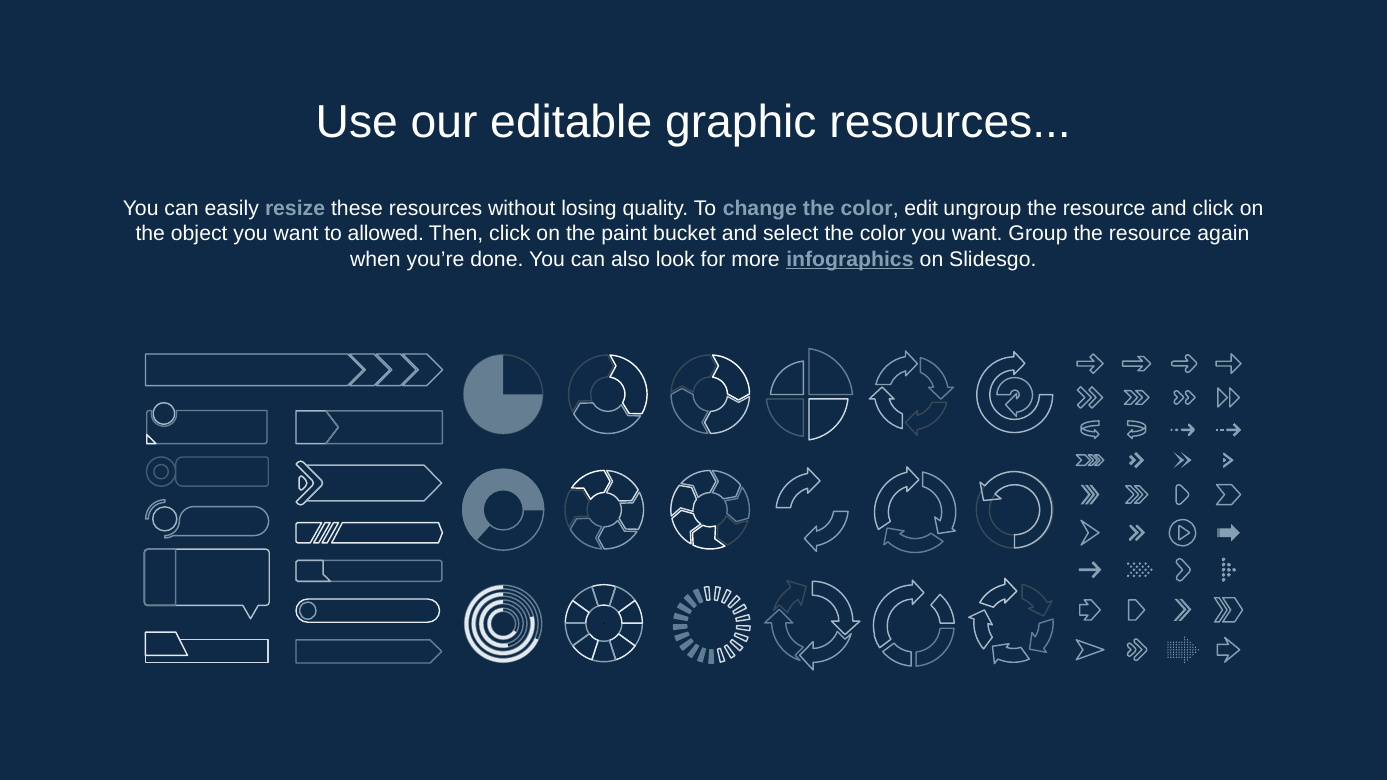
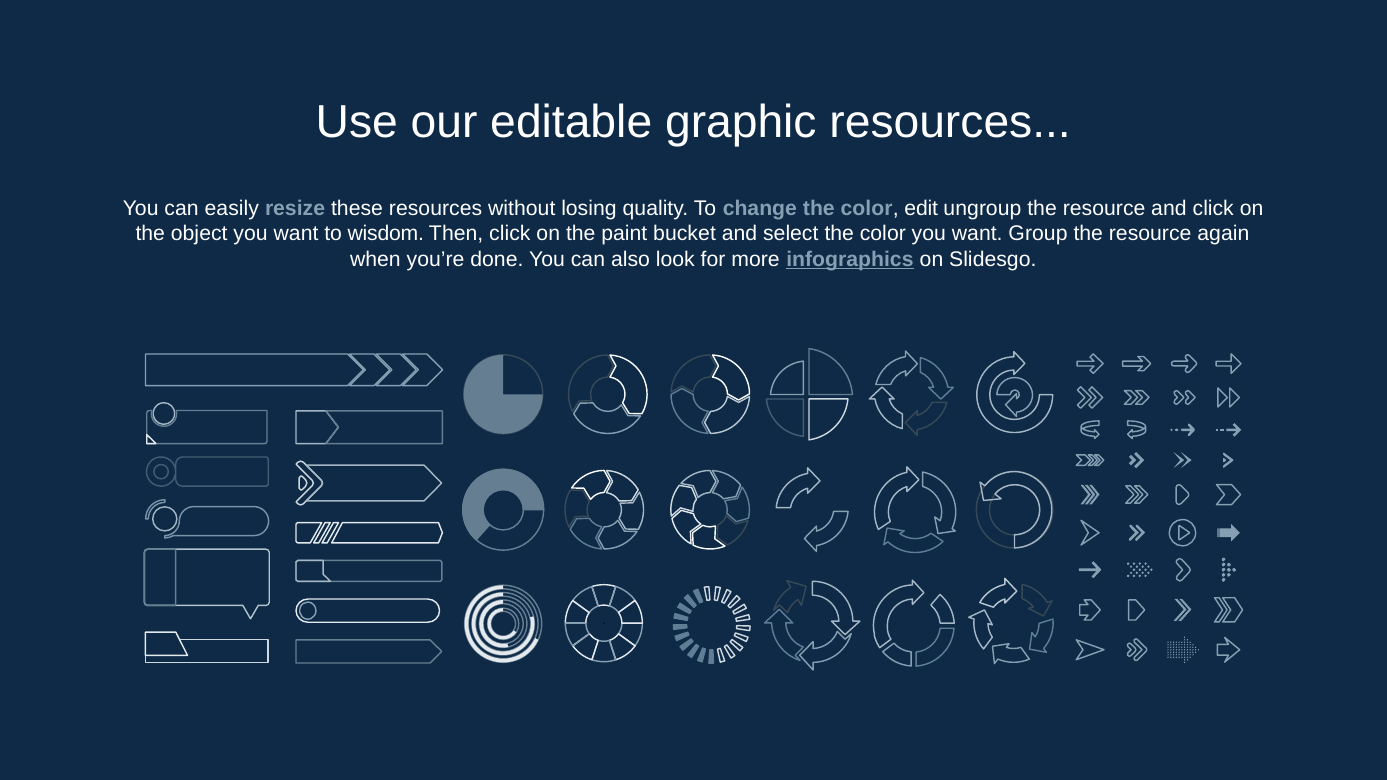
allowed: allowed -> wisdom
